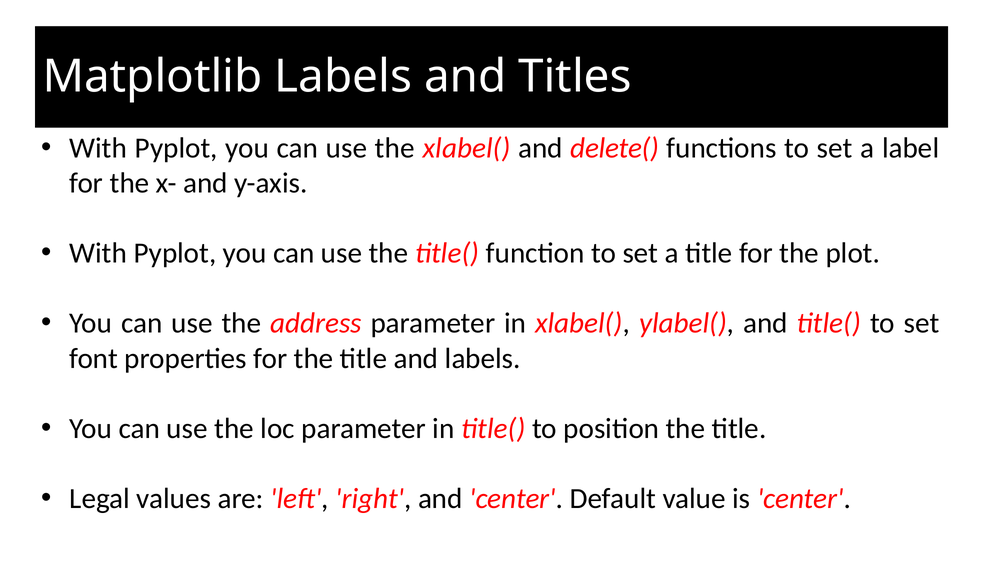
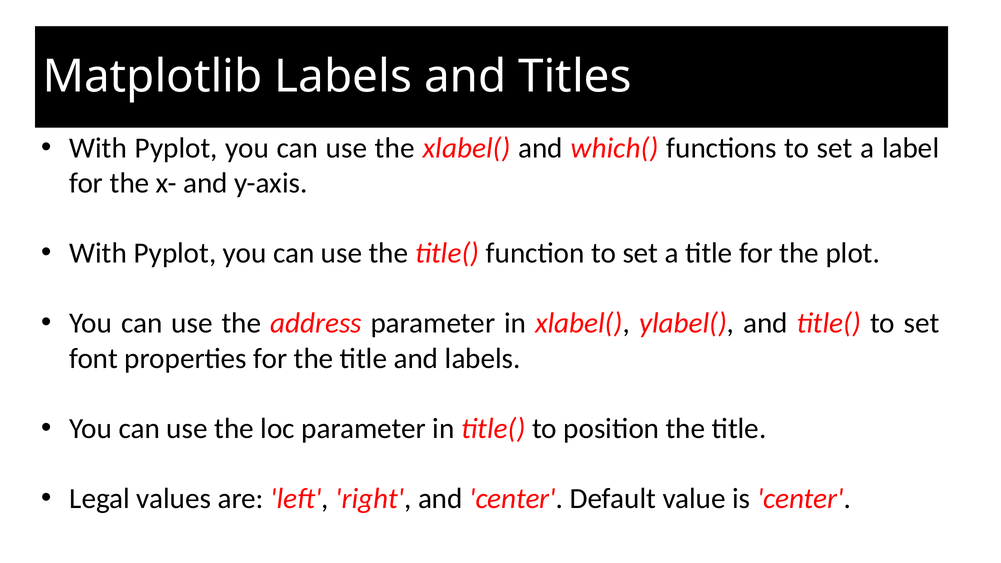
delete(: delete( -> which(
